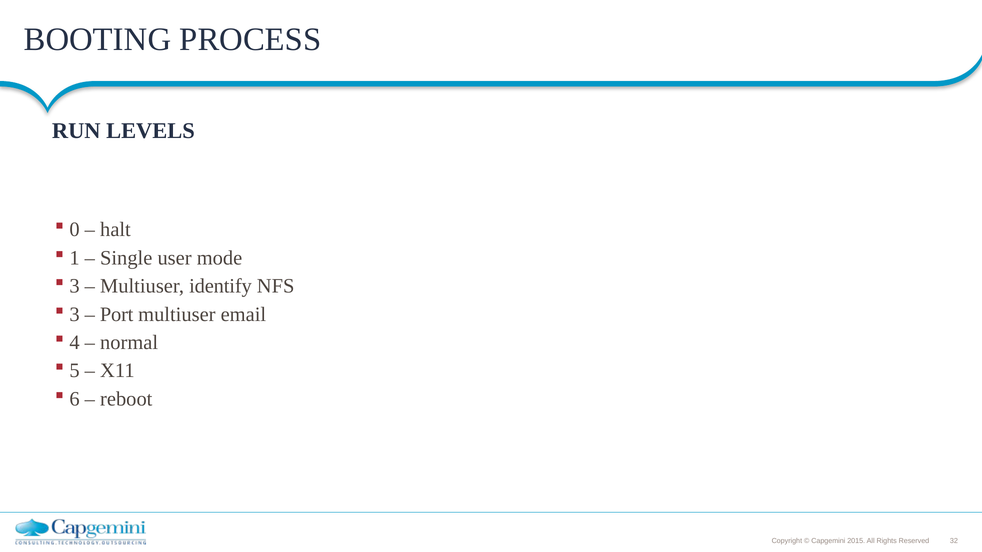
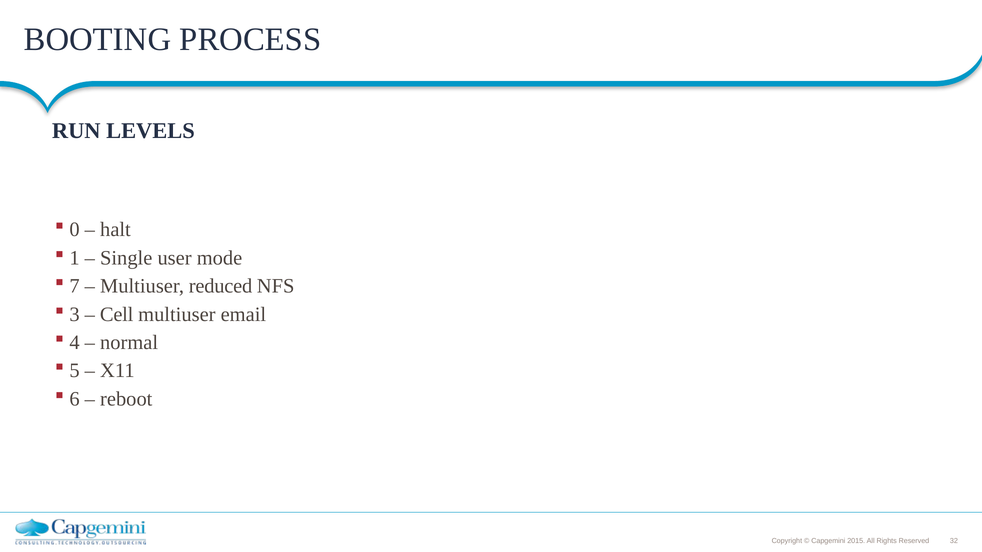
3 at (75, 286): 3 -> 7
identify: identify -> reduced
Port: Port -> Cell
